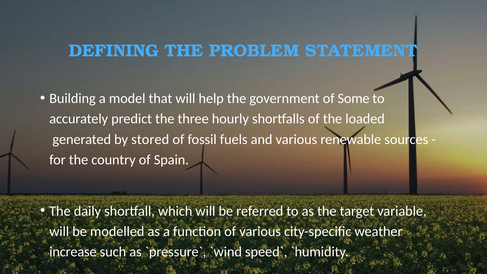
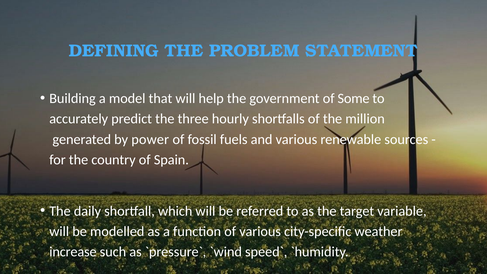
loaded: loaded -> million
stored: stored -> power
